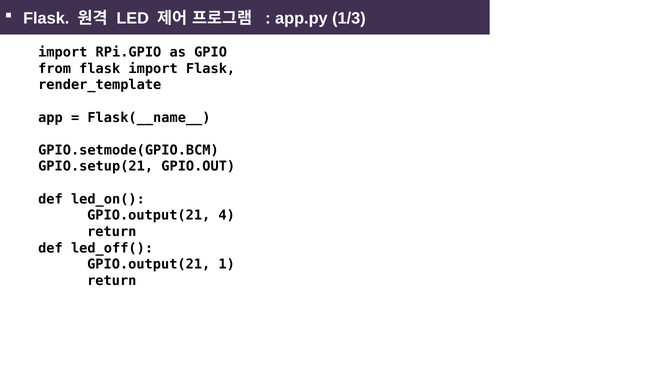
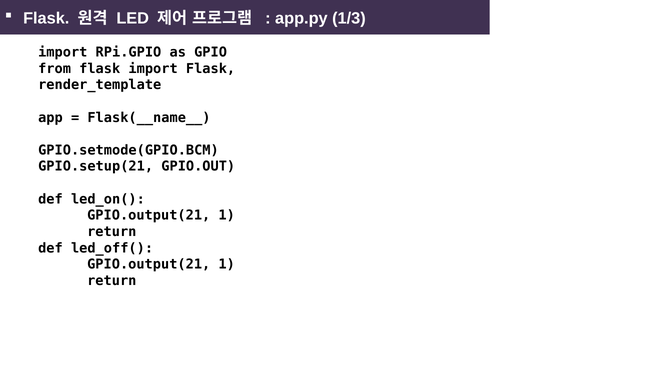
4 at (227, 216): 4 -> 1
